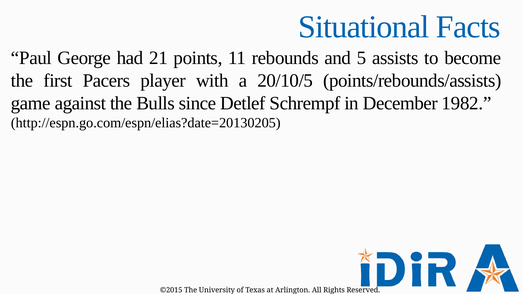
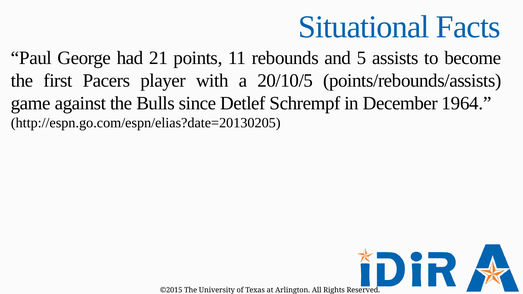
1982: 1982 -> 1964
